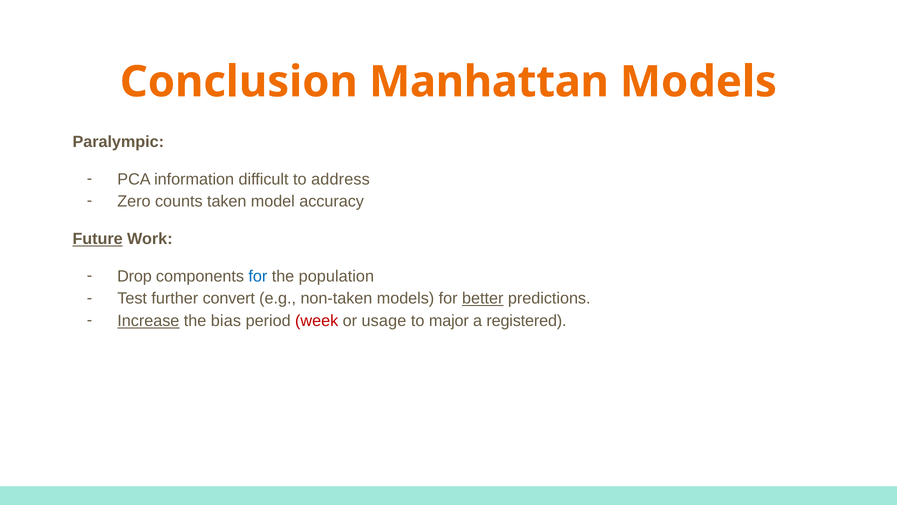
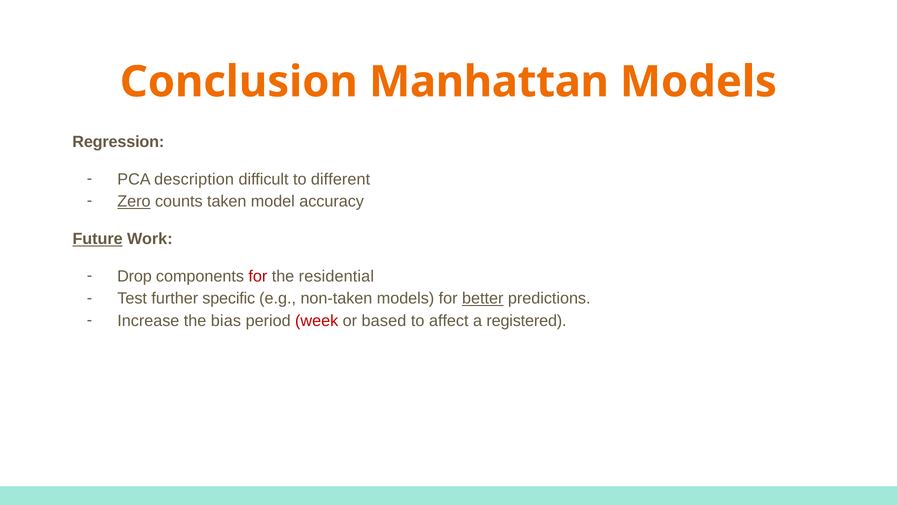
Paralympic: Paralympic -> Regression
information: information -> description
address: address -> different
Zero underline: none -> present
for at (258, 276) colour: blue -> red
population: population -> residential
convert: convert -> specific
Increase underline: present -> none
usage: usage -> based
major: major -> affect
